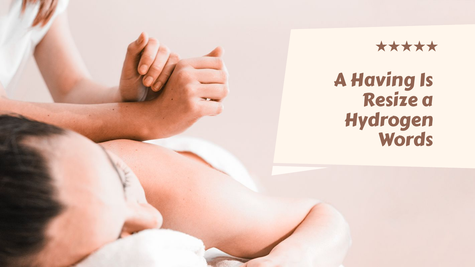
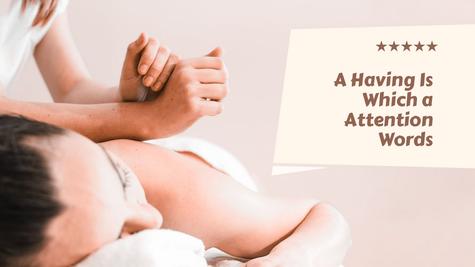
Resize: Resize -> Which
Hydrogen: Hydrogen -> Attention
